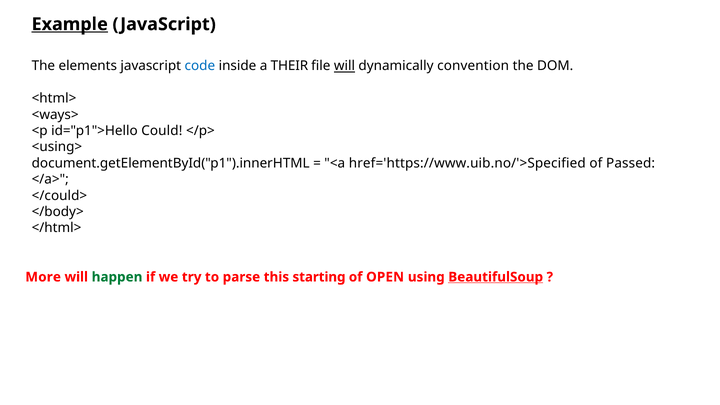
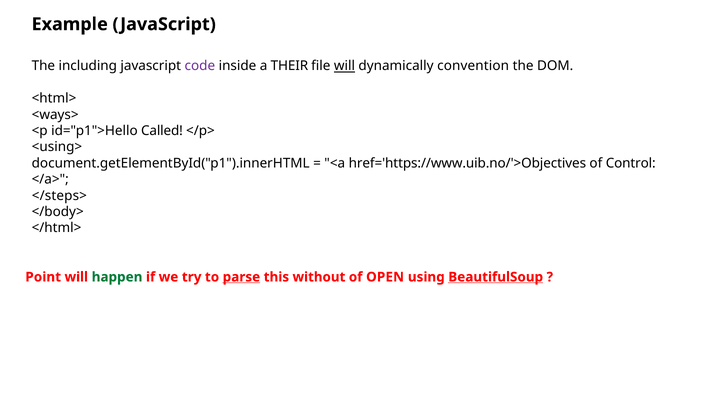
Example underline: present -> none
elements: elements -> including
code colour: blue -> purple
Could: Could -> Called
href='https://www.uib.no/'>Specified: href='https://www.uib.no/'>Specified -> href='https://www.uib.no/'>Objectives
Passed: Passed -> Control
</could>: </could> -> </steps>
More: More -> Point
parse underline: none -> present
starting: starting -> without
